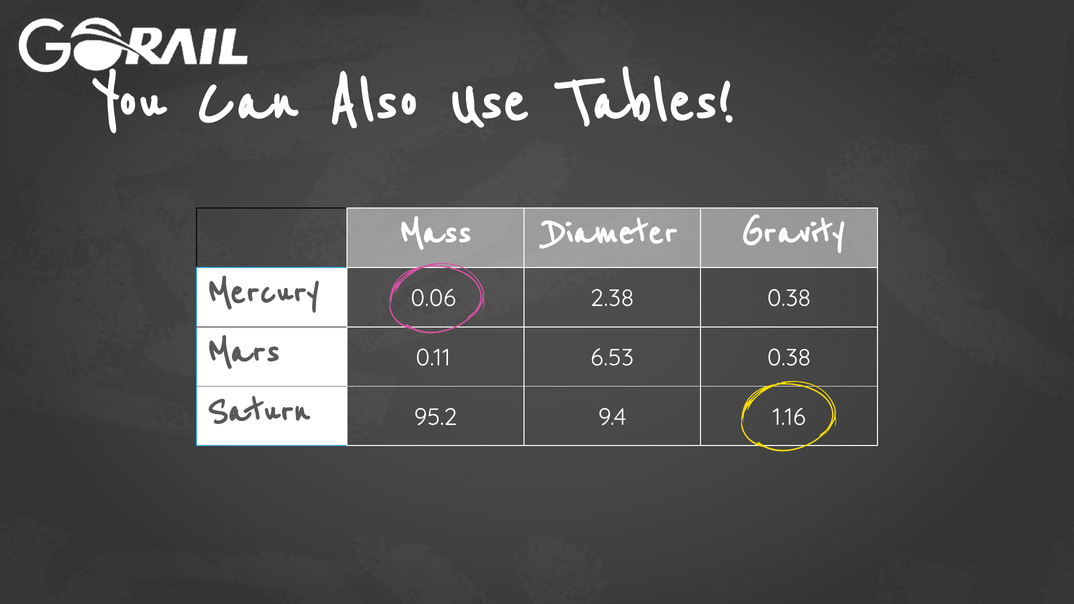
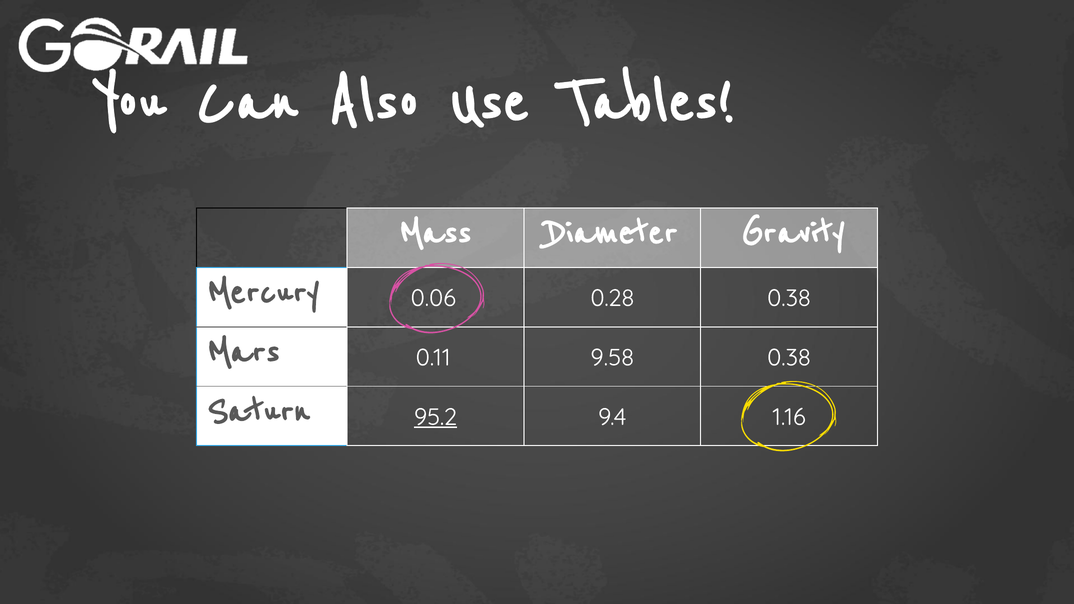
2.38: 2.38 -> 0.28
6.53: 6.53 -> 9.58
95.2 underline: none -> present
